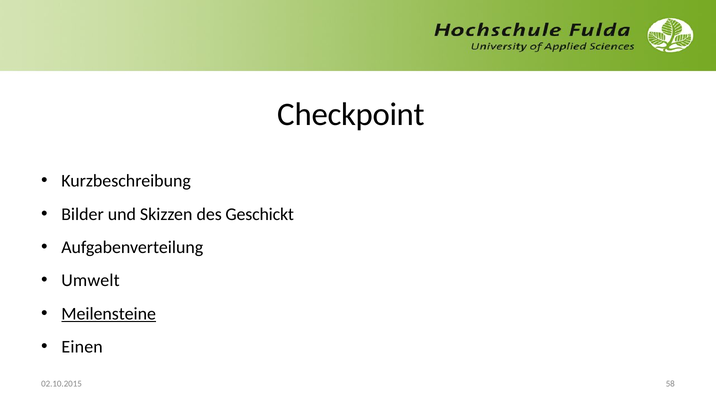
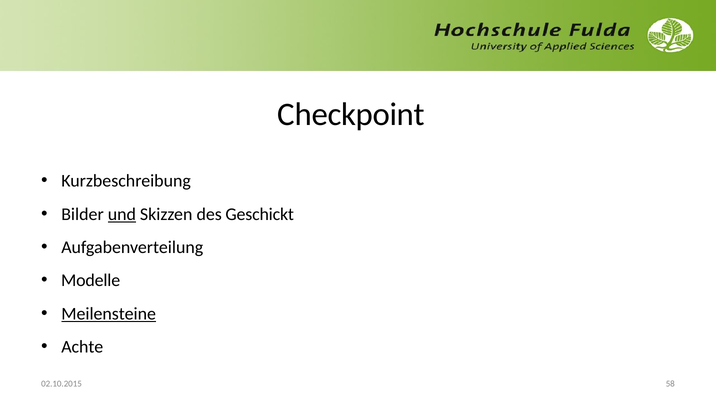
und underline: none -> present
Umwelt: Umwelt -> Modelle
Einen: Einen -> Achte
